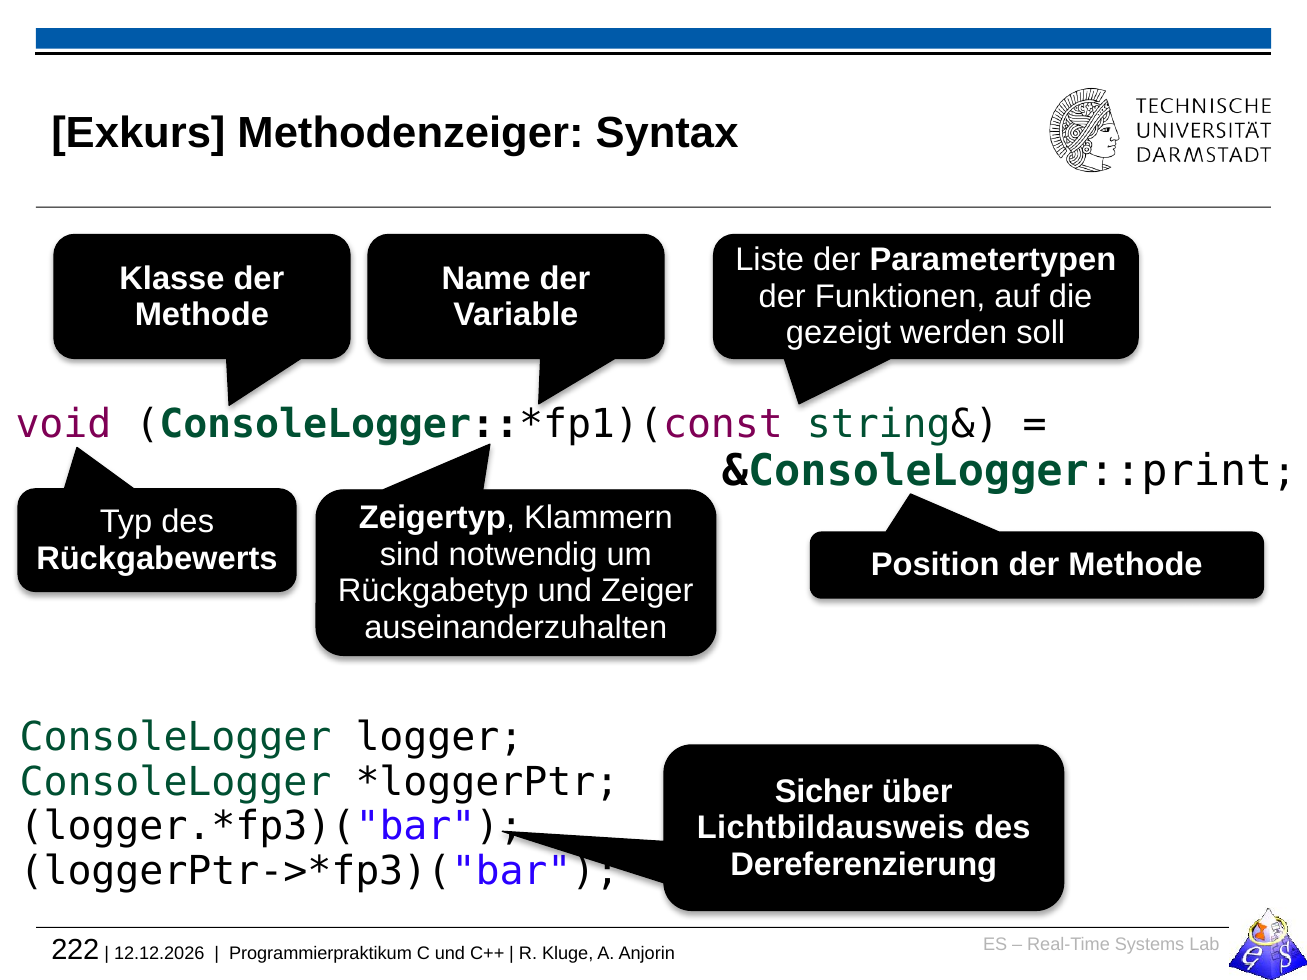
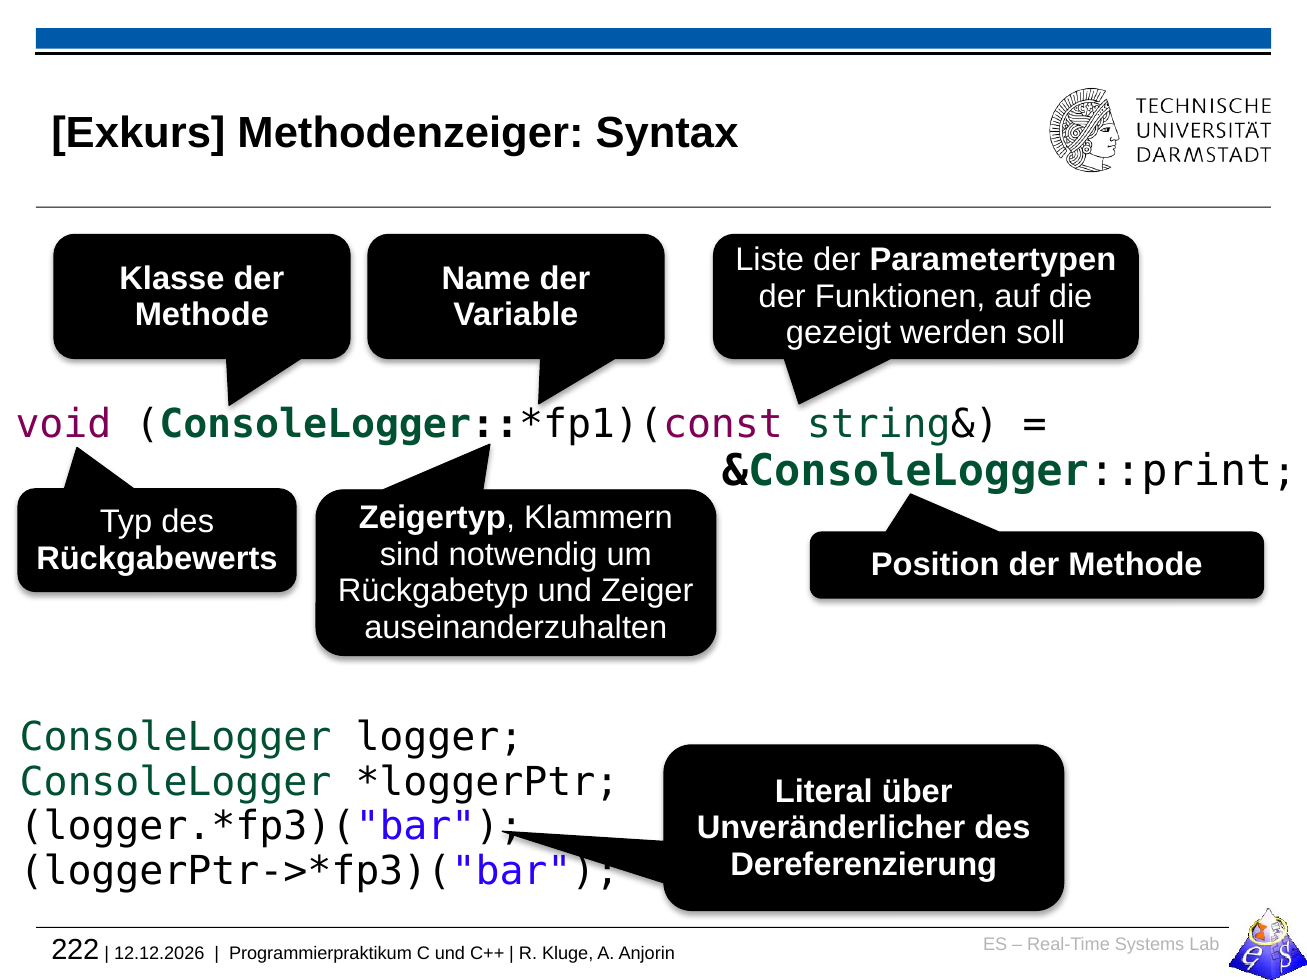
Sicher: Sicher -> Literal
Lichtbildausweis: Lichtbildausweis -> Unveränderlicher
